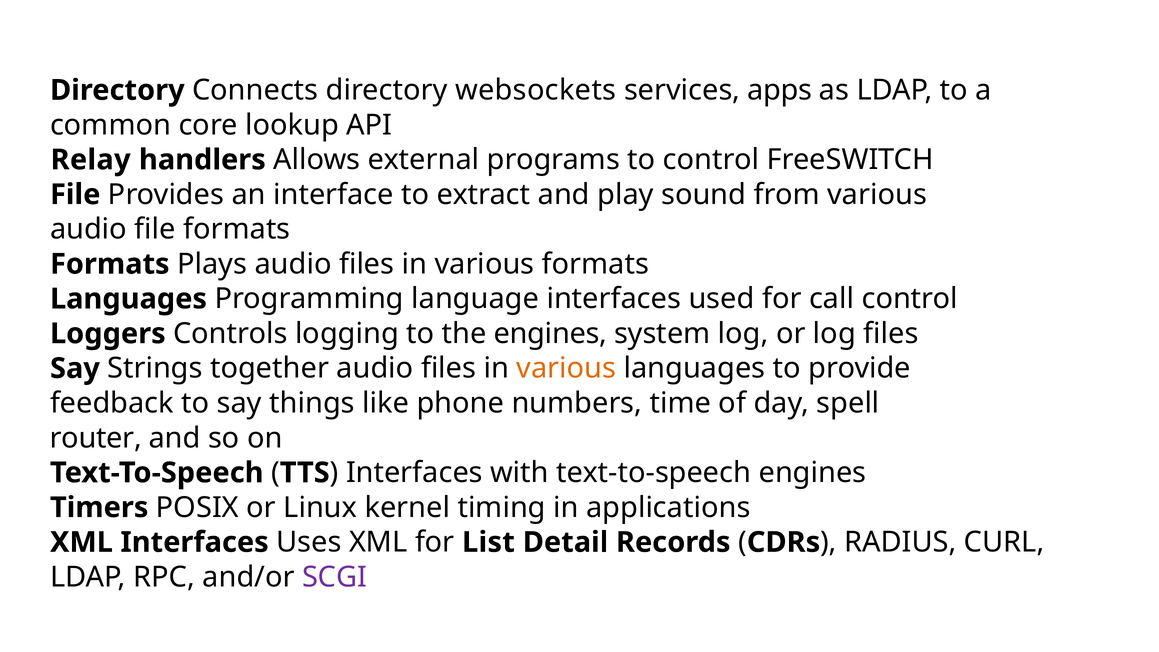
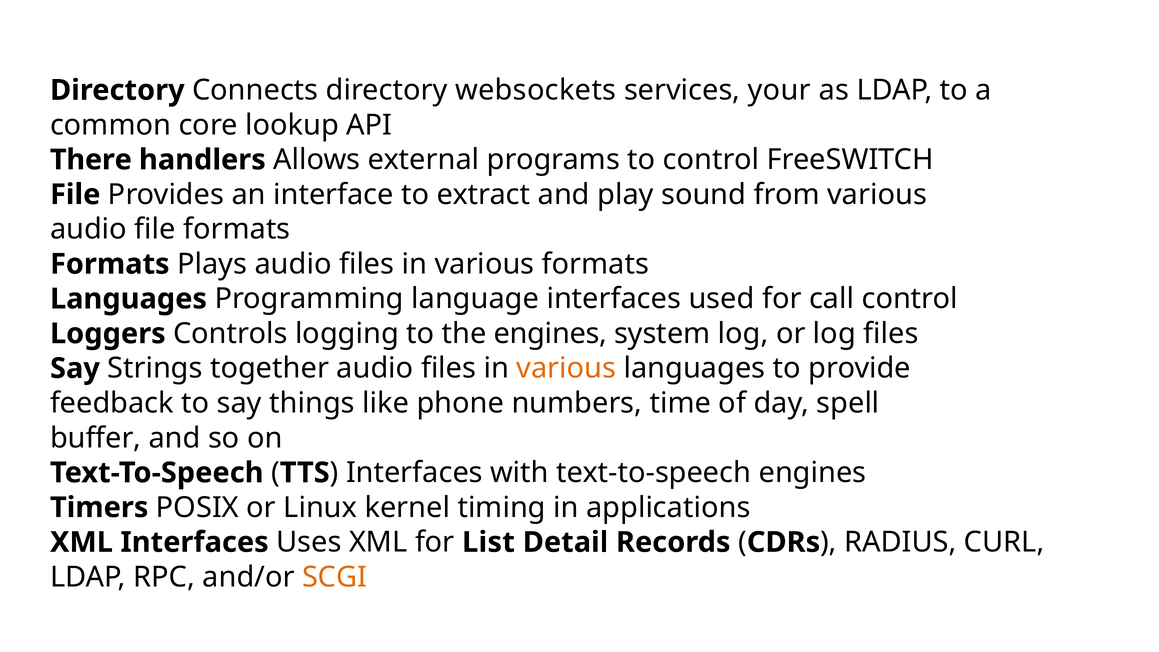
apps: apps -> your
Relay: Relay -> There
router: router -> buffer
SCGI colour: purple -> orange
